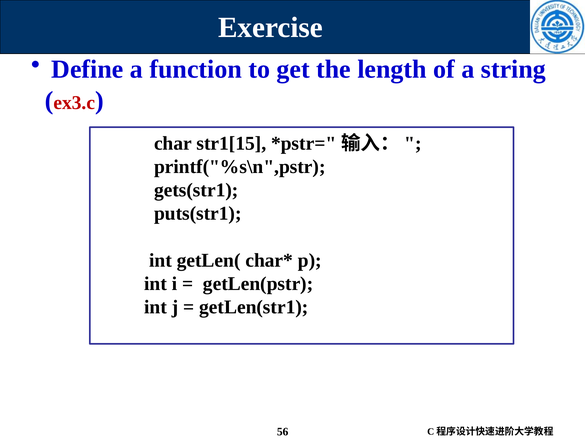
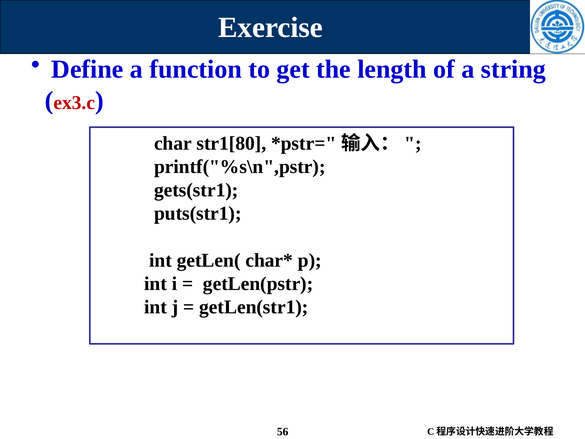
str1[15: str1[15 -> str1[80
